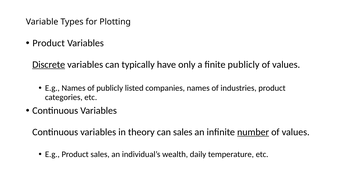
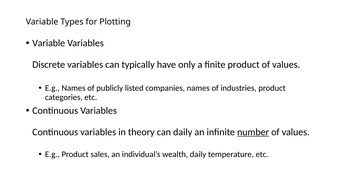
Product at (49, 43): Product -> Variable
Discrete underline: present -> none
finite publicly: publicly -> product
can sales: sales -> daily
